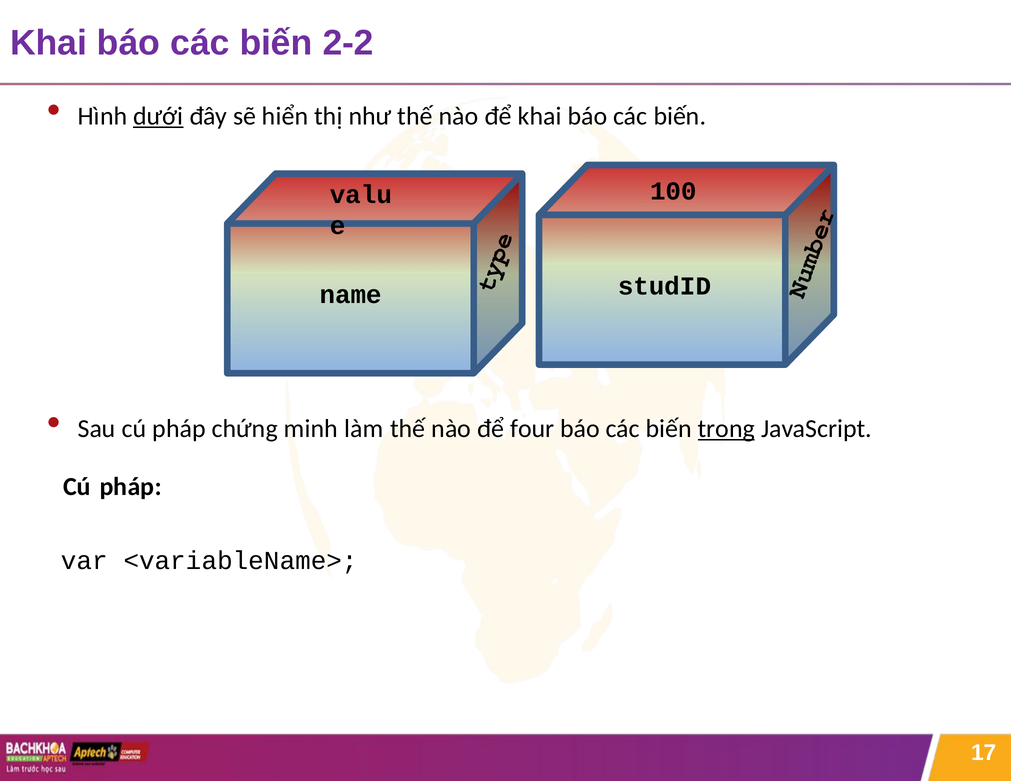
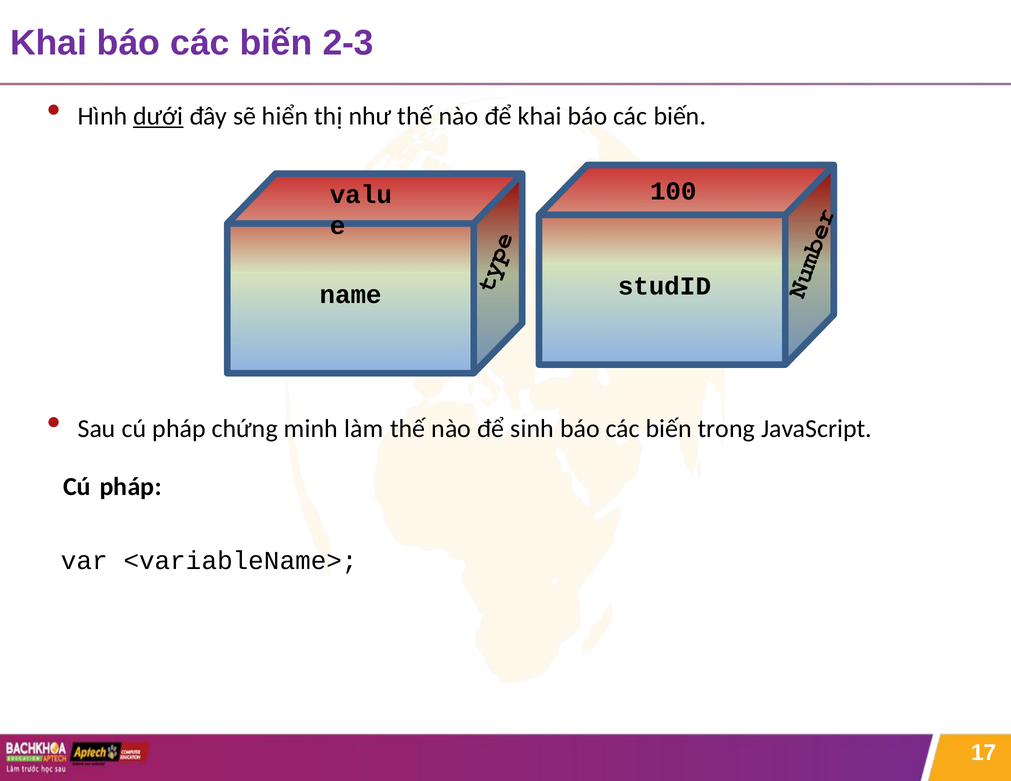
2-2: 2-2 -> 2-3
four: four -> sinh
trong underline: present -> none
